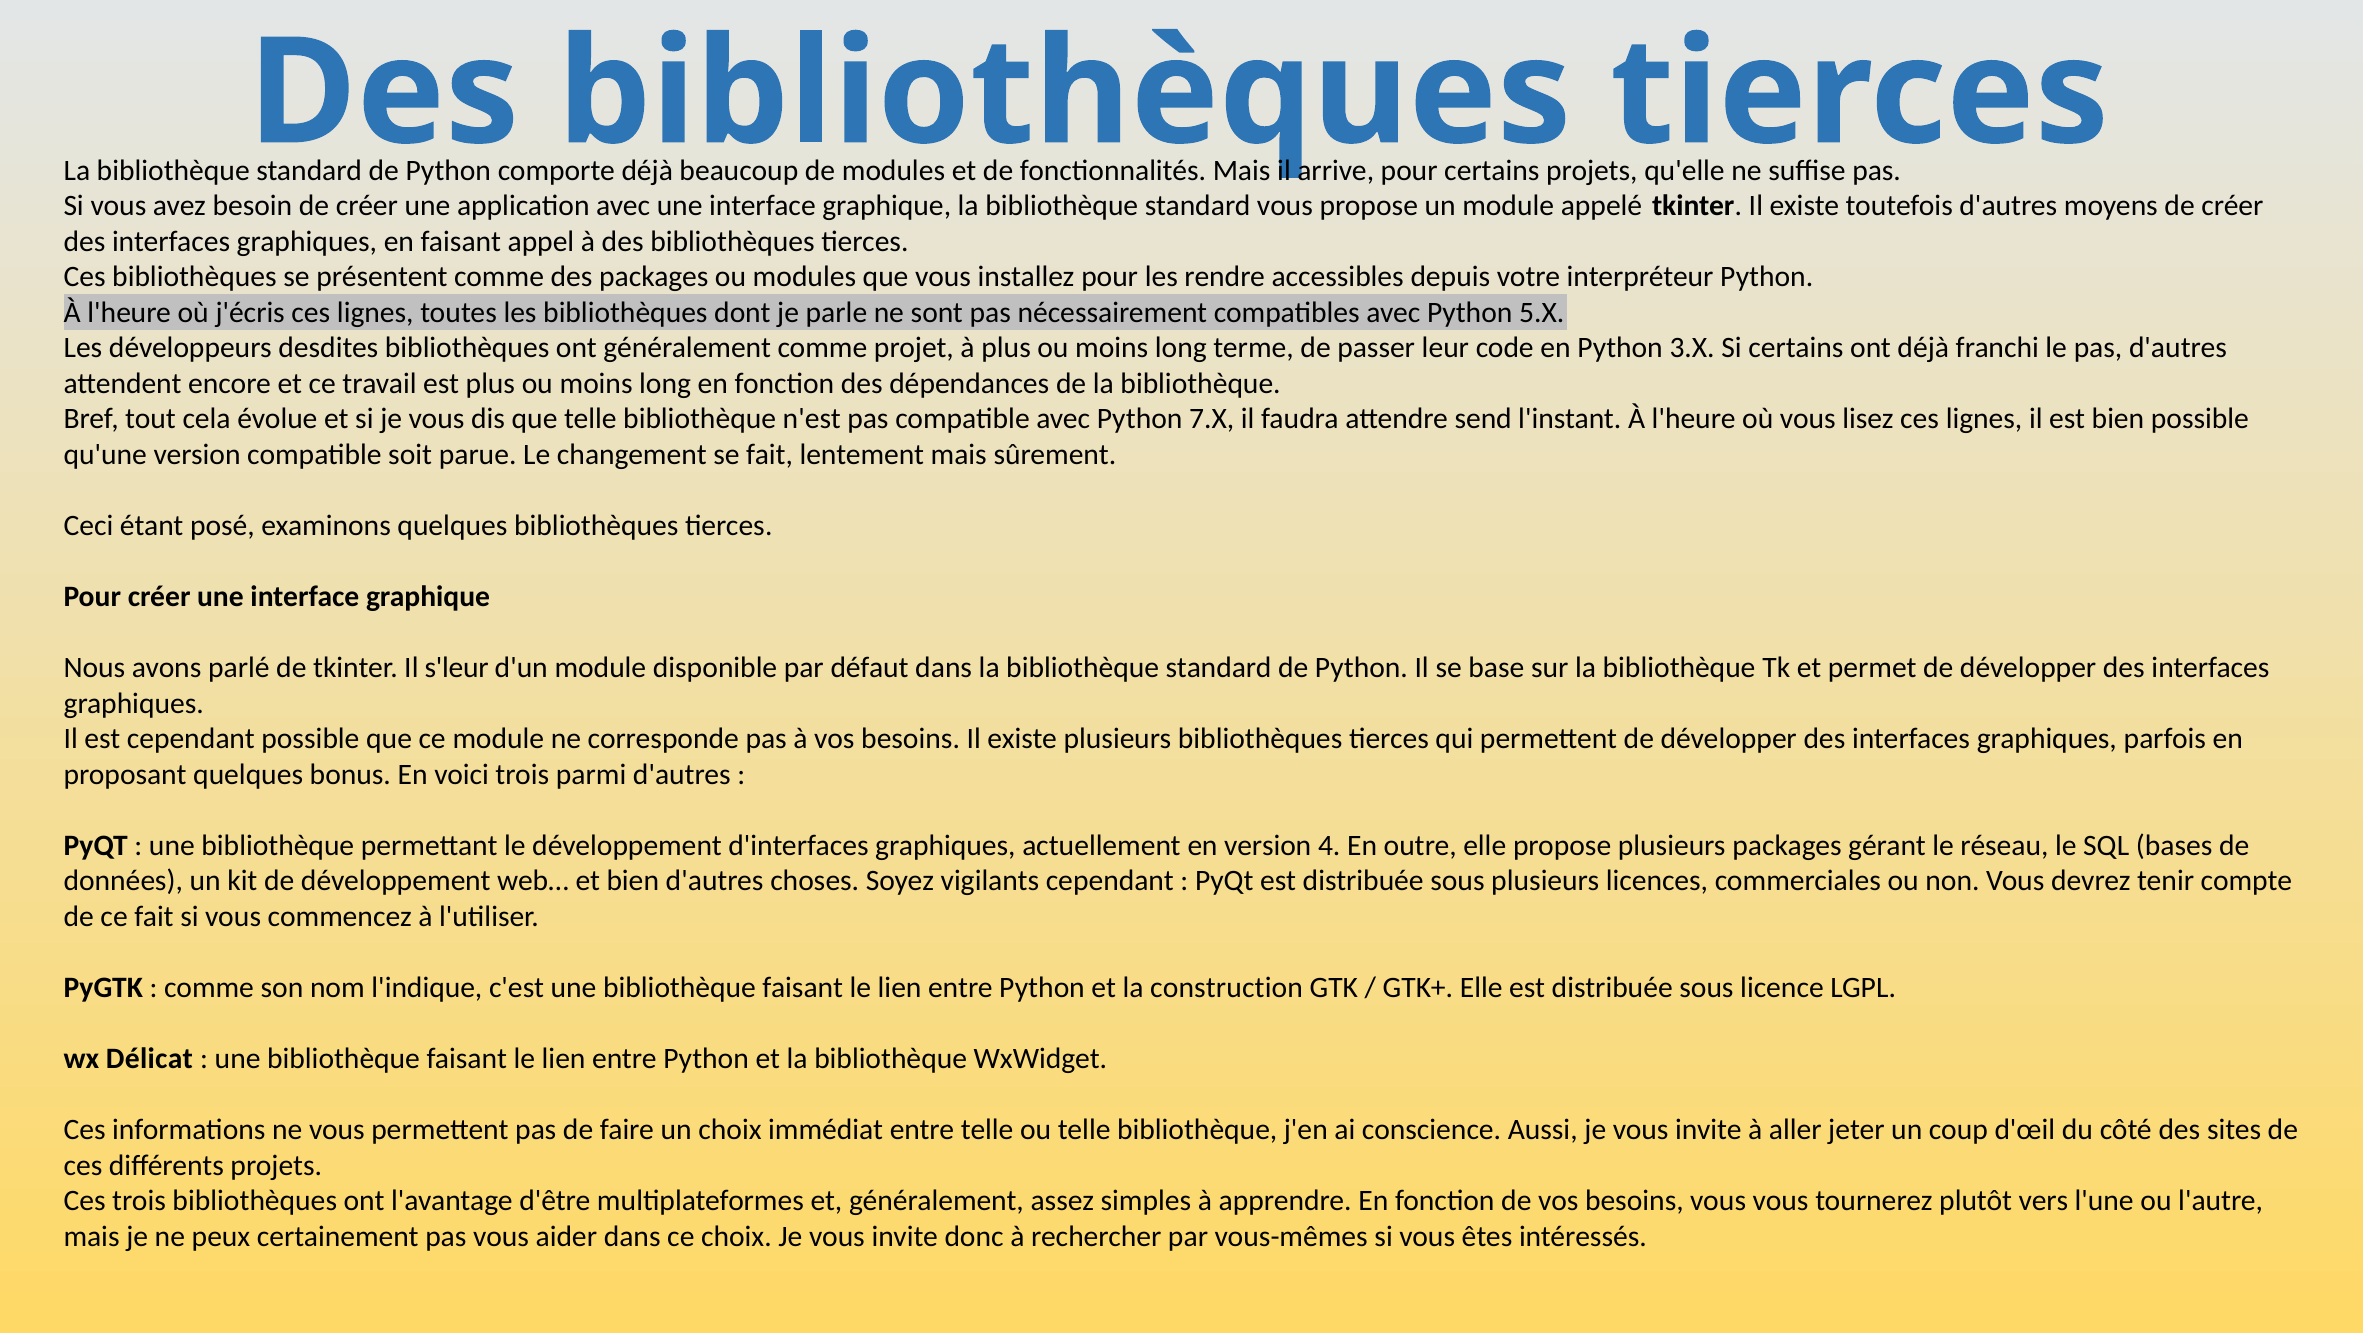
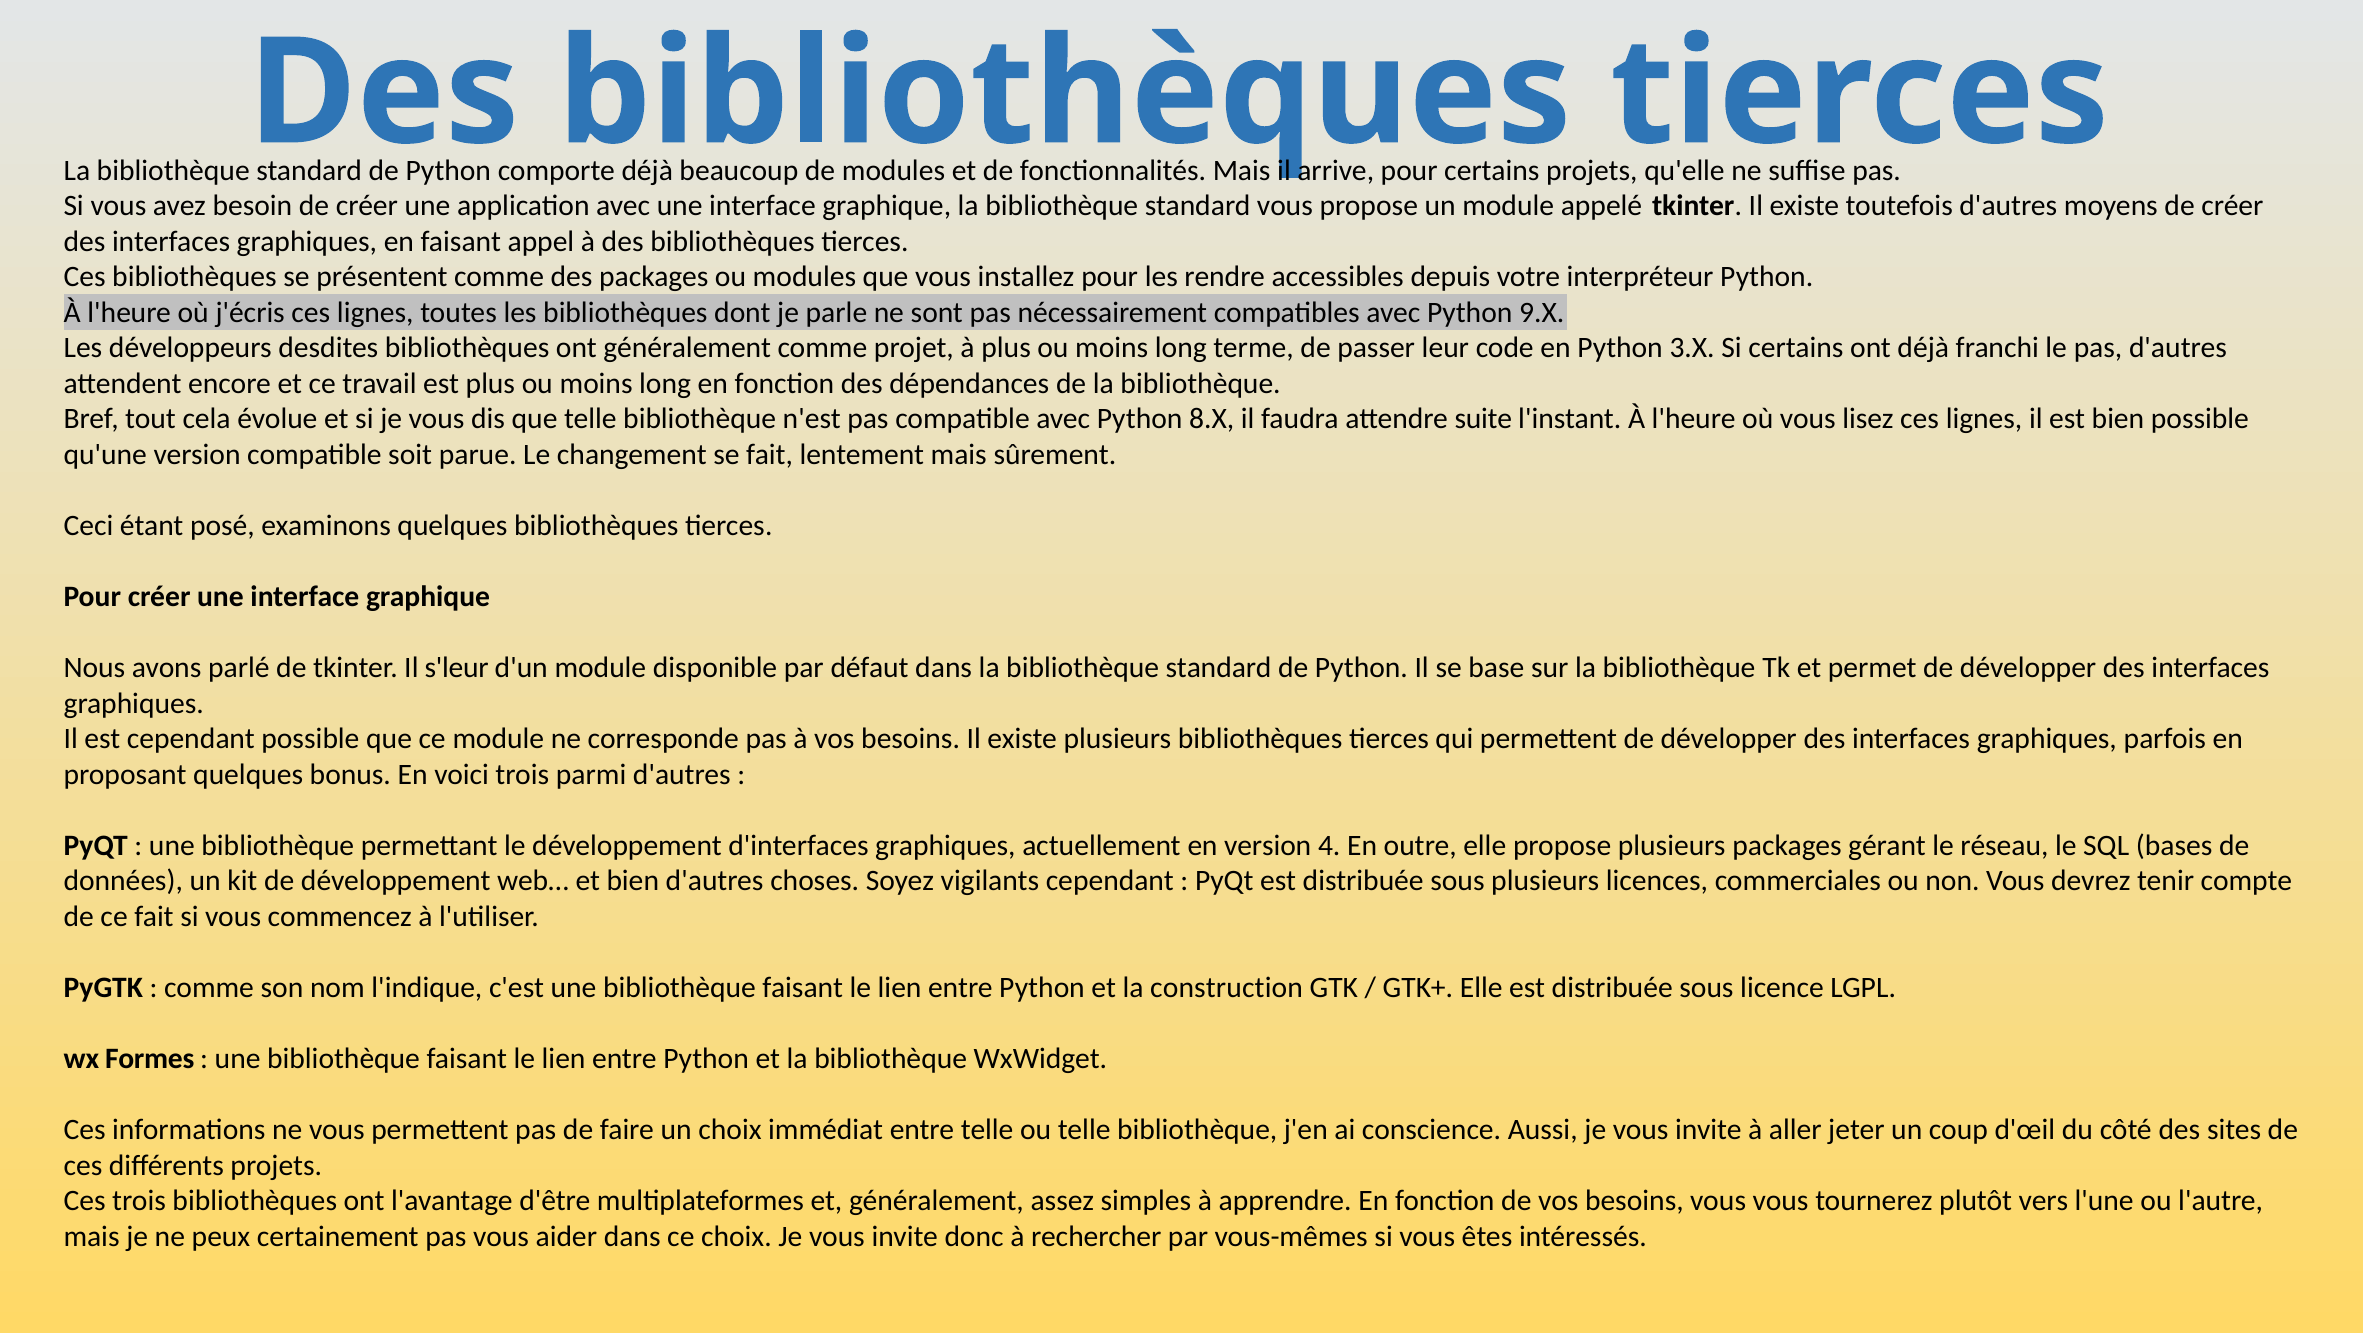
5.X: 5.X -> 9.X
7.X: 7.X -> 8.X
send: send -> suite
Délicat: Délicat -> Formes
